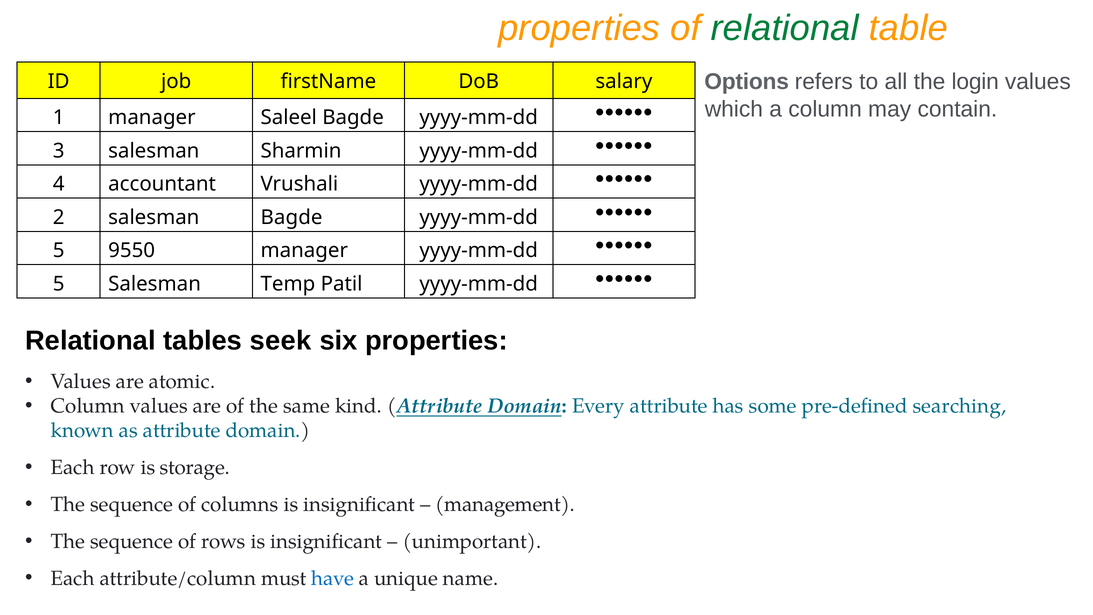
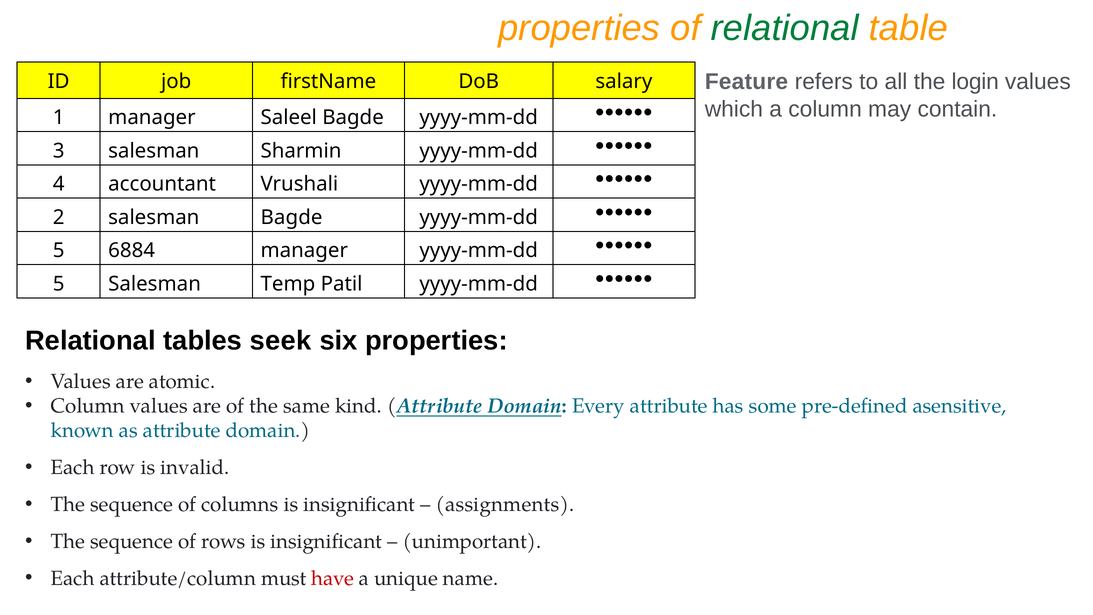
Options: Options -> Feature
9550: 9550 -> 6884
searching: searching -> asensitive
storage: storage -> invalid
management: management -> assignments
have colour: blue -> red
